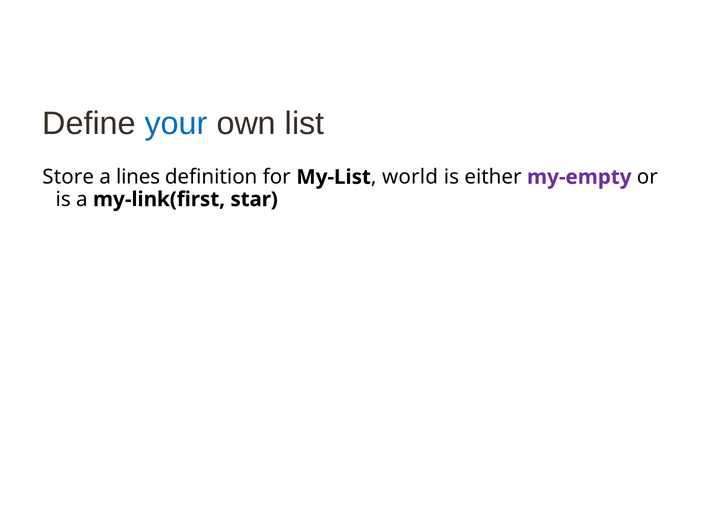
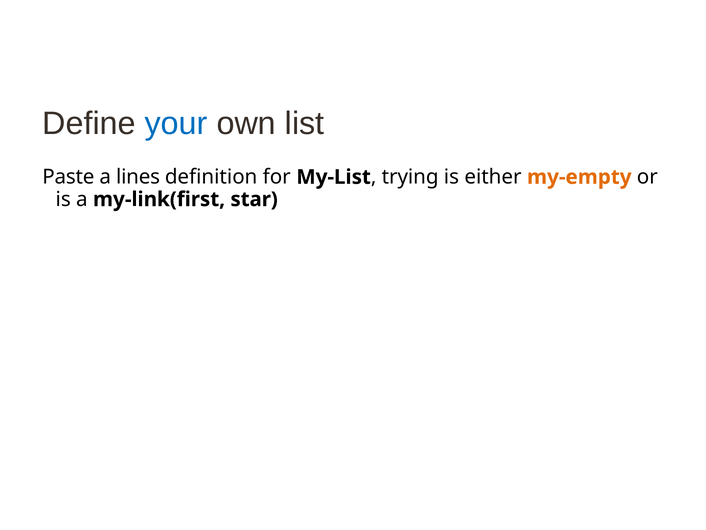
Store: Store -> Paste
world: world -> trying
my-empty colour: purple -> orange
